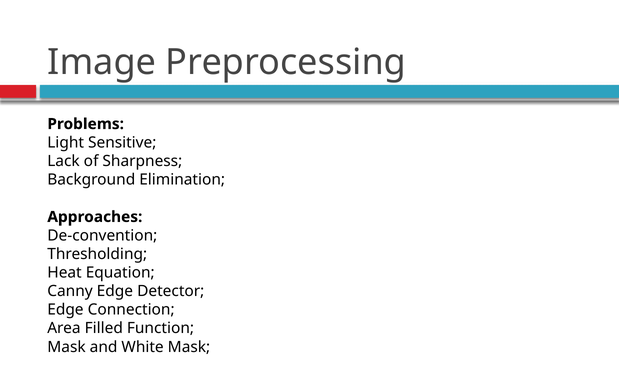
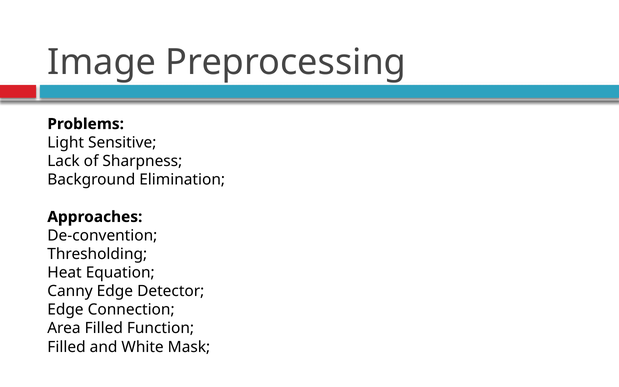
Mask at (67, 347): Mask -> Filled
